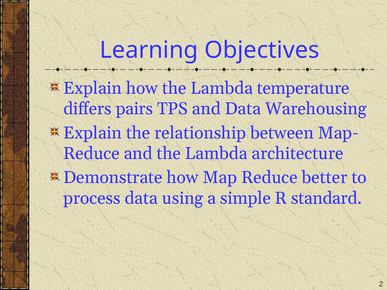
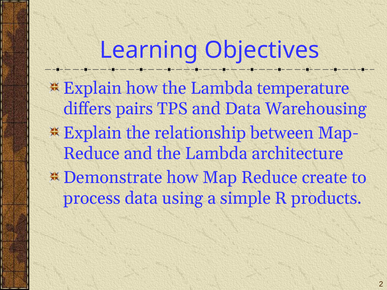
better: better -> create
standard: standard -> products
